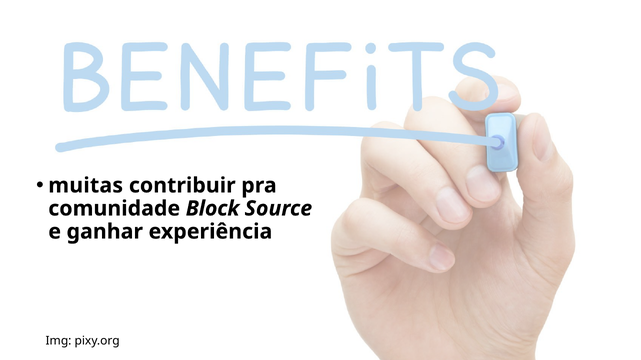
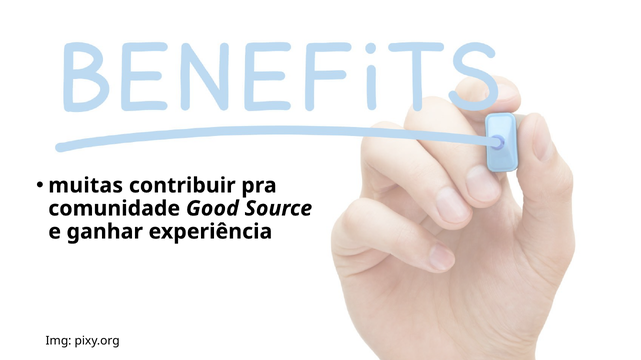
Block: Block -> Good
